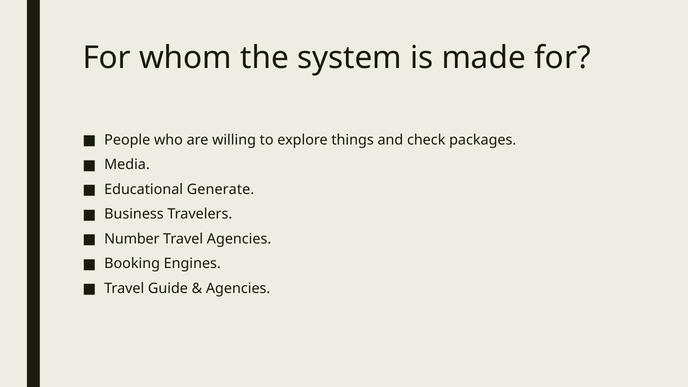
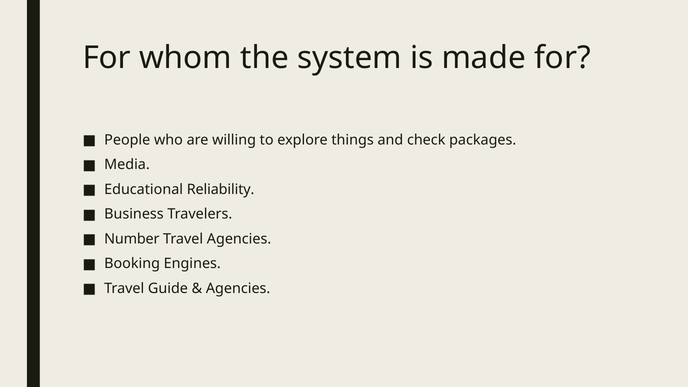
Generate: Generate -> Reliability
